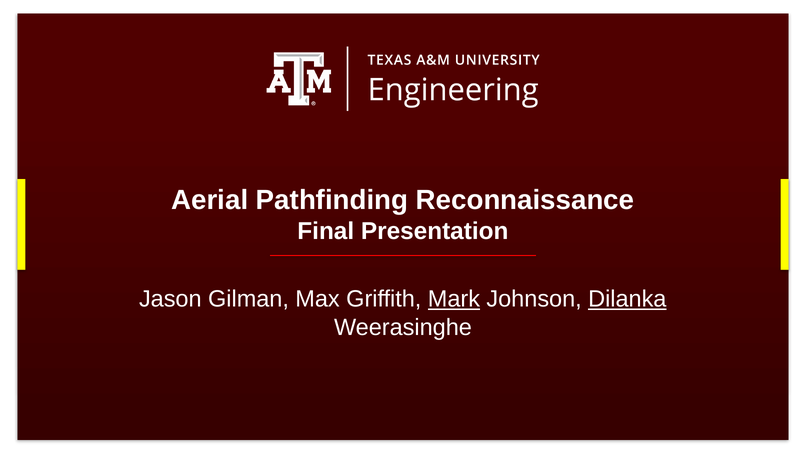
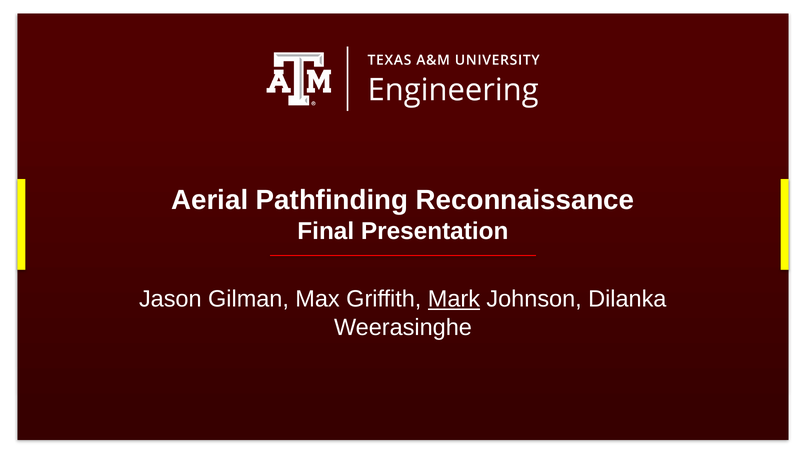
Dilanka underline: present -> none
